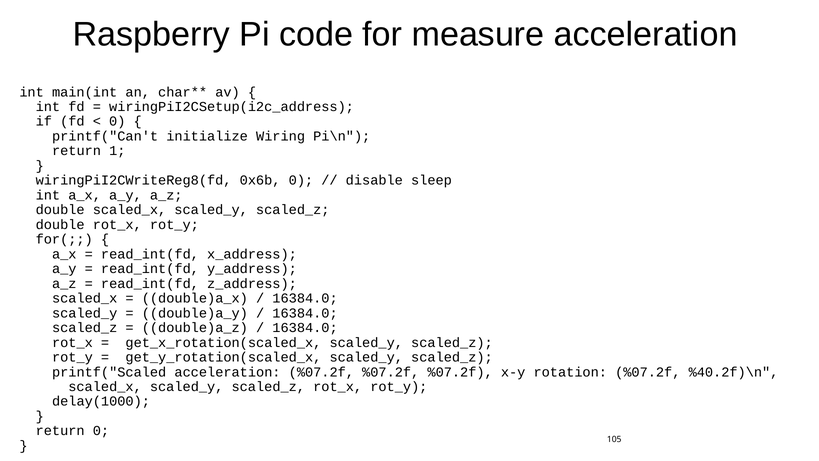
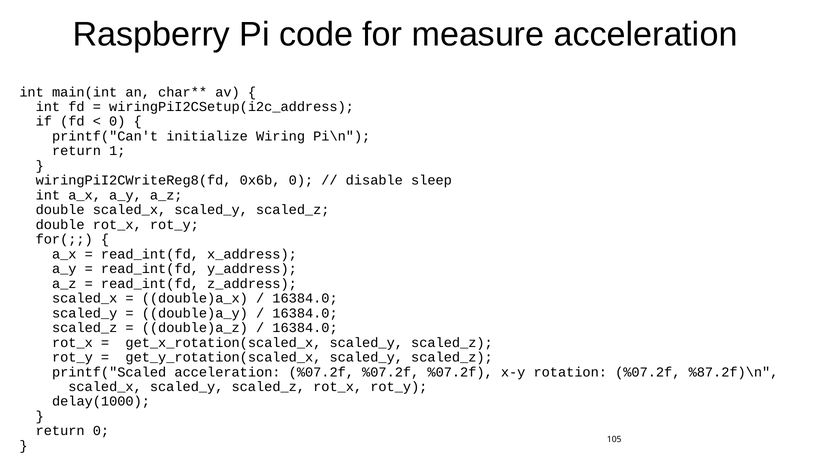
%40.2f)\n: %40.2f)\n -> %87.2f)\n
